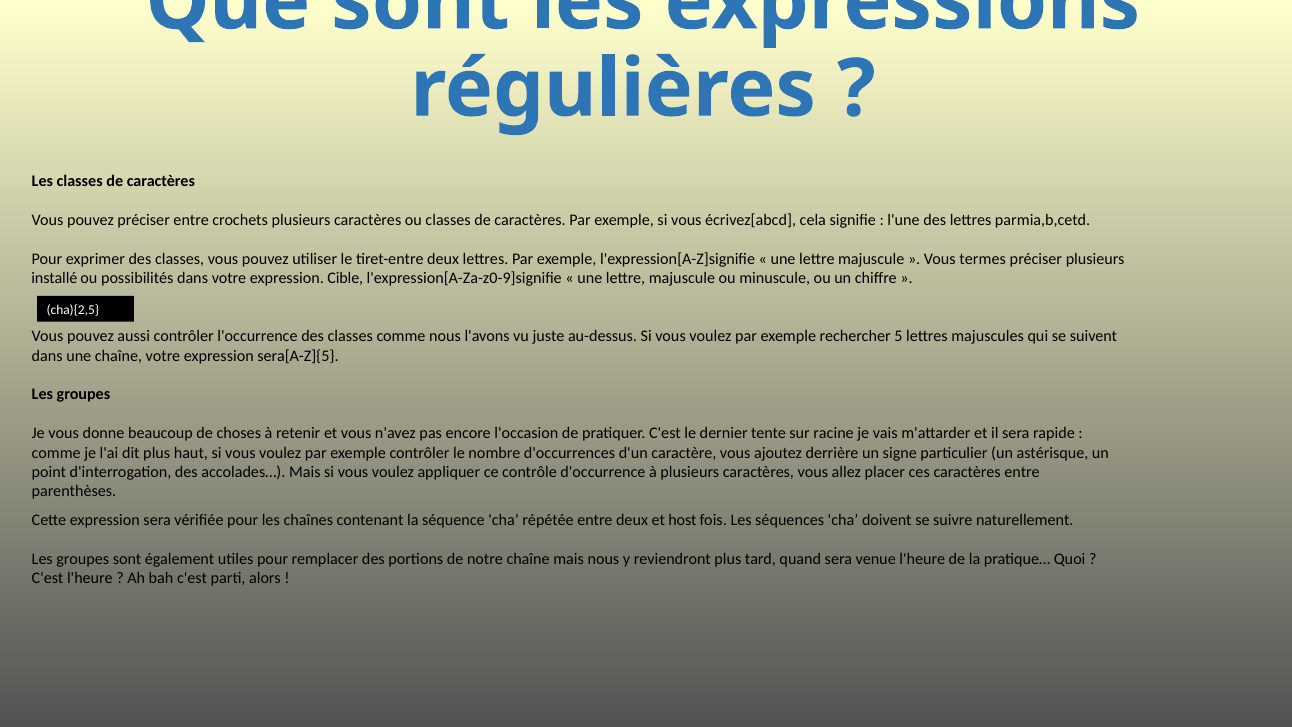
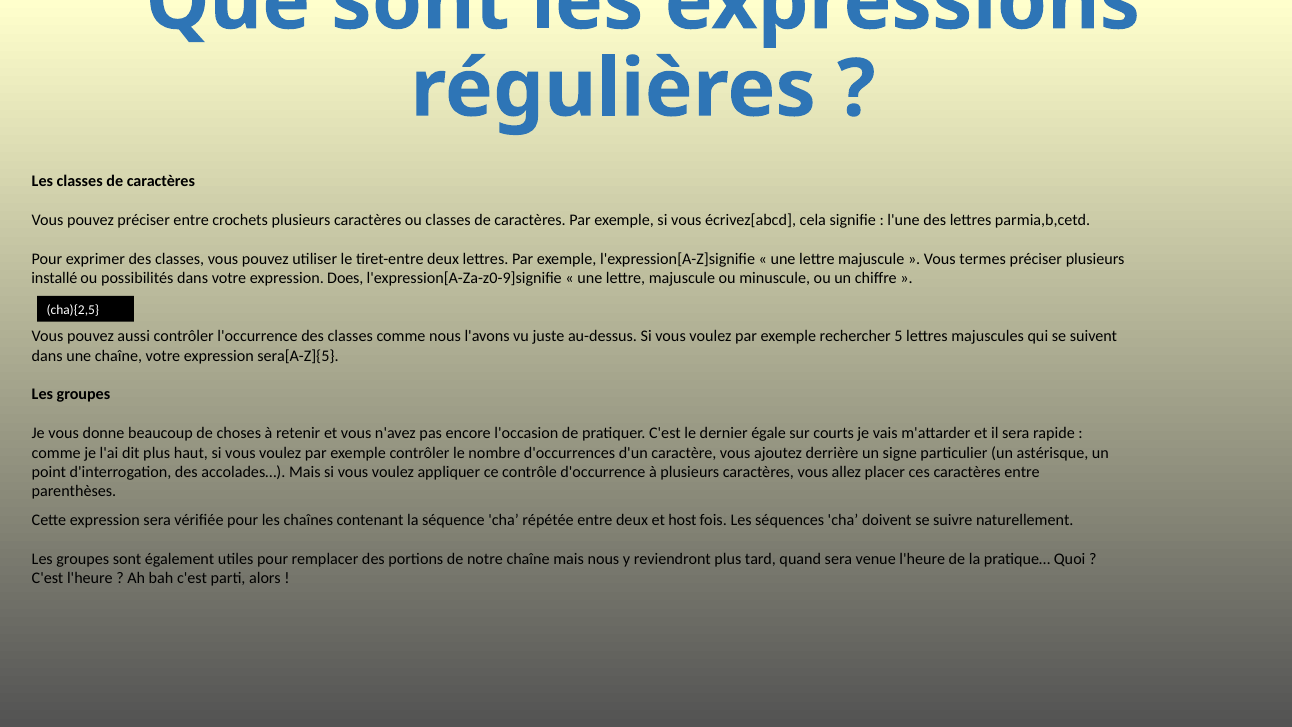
Cible: Cible -> Does
tente: tente -> égale
racine: racine -> courts
